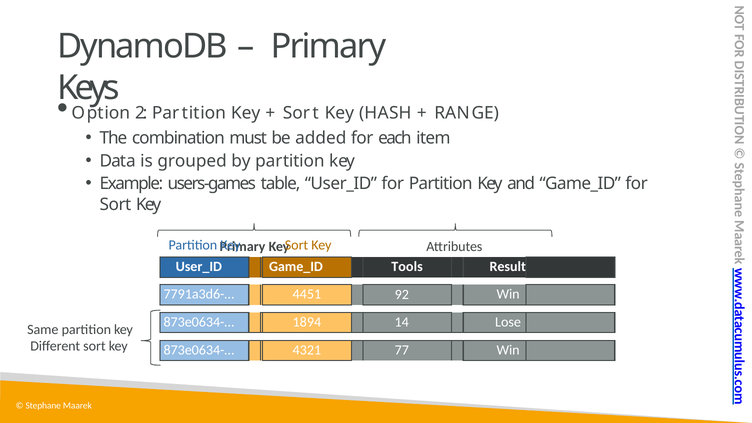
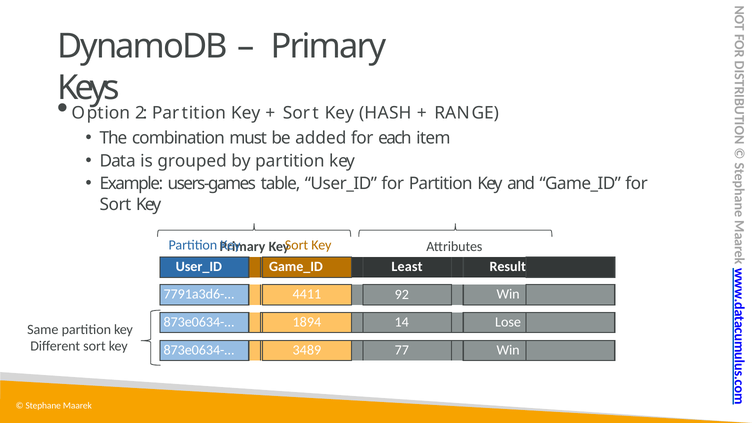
Tools: Tools -> Least
4451: 4451 -> 4411
4321: 4321 -> 3489
